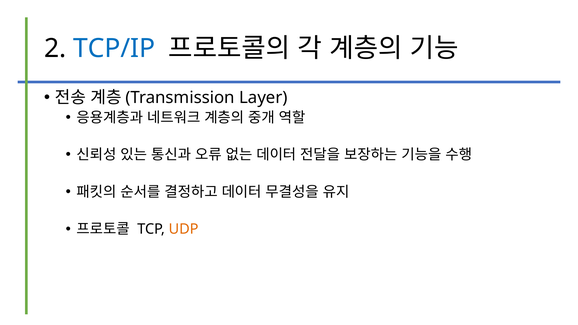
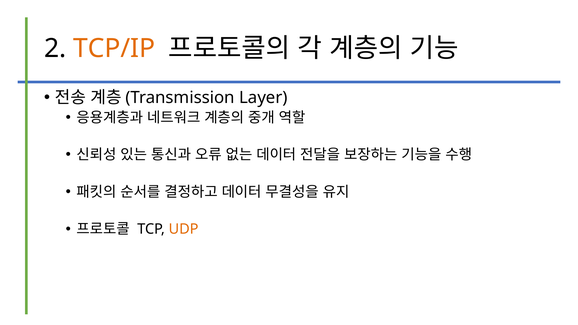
TCP/IP colour: blue -> orange
